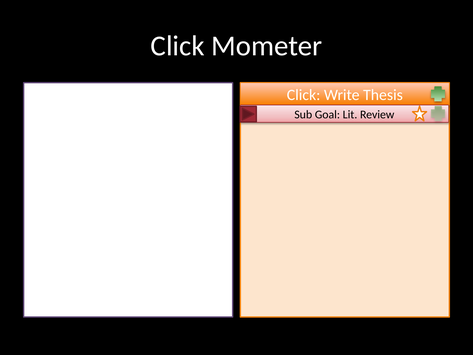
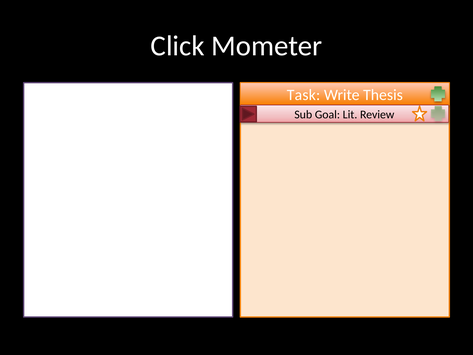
Click at (304, 95): Click -> Task
